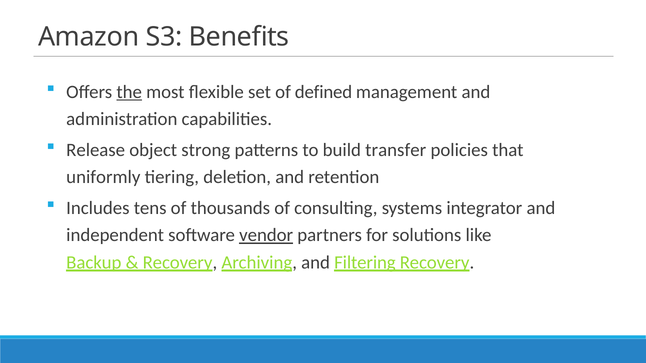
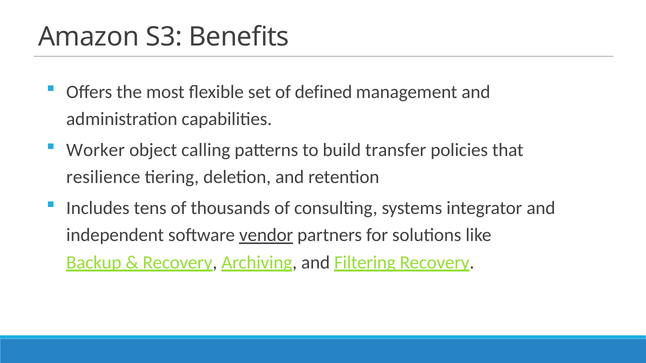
the underline: present -> none
Release: Release -> Worker
strong: strong -> calling
uniformly: uniformly -> resilience
